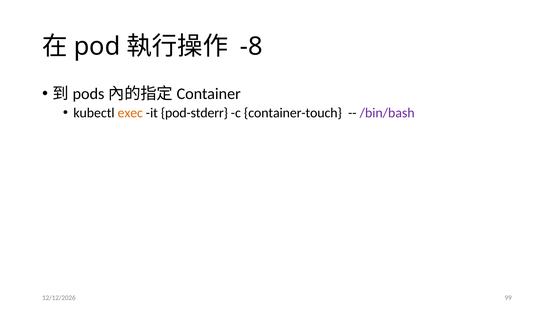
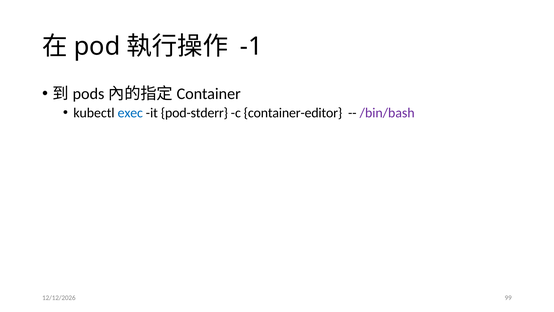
-8: -8 -> -1
exec colour: orange -> blue
container-touch: container-touch -> container-editor
